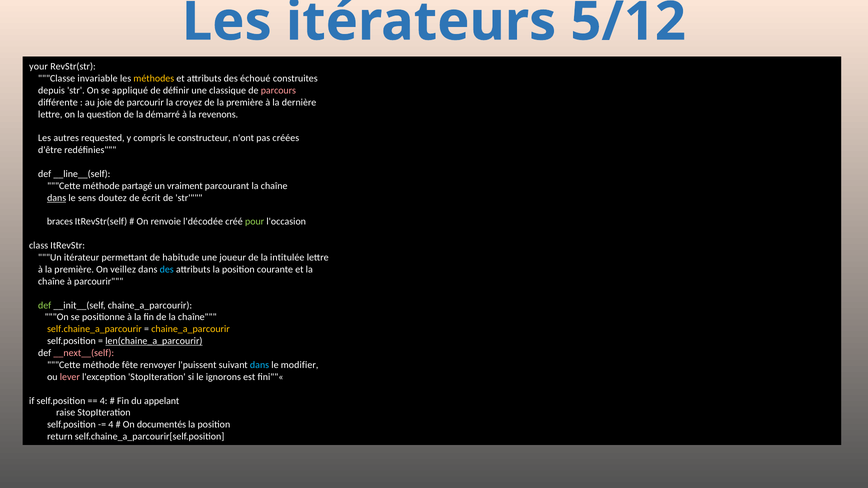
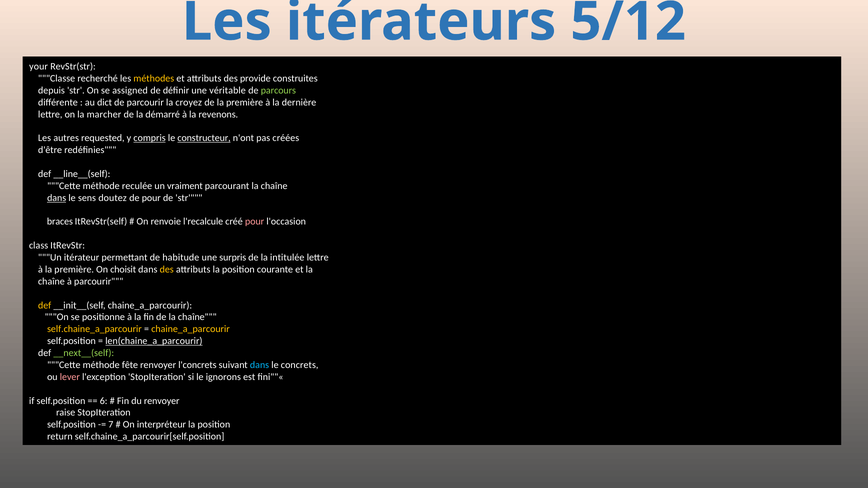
invariable: invariable -> recherché
échoué: échoué -> provide
appliqué: appliqué -> assigned
classique: classique -> véritable
parcours colour: pink -> light green
joie: joie -> dict
question: question -> marcher
compris underline: none -> present
constructeur underline: none -> present
partagé: partagé -> reculée
de écrit: écrit -> pour
l'décodée: l'décodée -> l'recalcule
pour at (255, 222) colour: light green -> pink
joueur: joueur -> surpris
veillez: veillez -> choisit
des at (167, 270) colour: light blue -> yellow
def at (45, 305) colour: light green -> yellow
__next__(self colour: pink -> light green
l'puissent: l'puissent -> l'concrets
modifier: modifier -> concrets
4 at (104, 401): 4 -> 6
du appelant: appelant -> renvoyer
4 at (111, 425): 4 -> 7
documentés: documentés -> interpréteur
